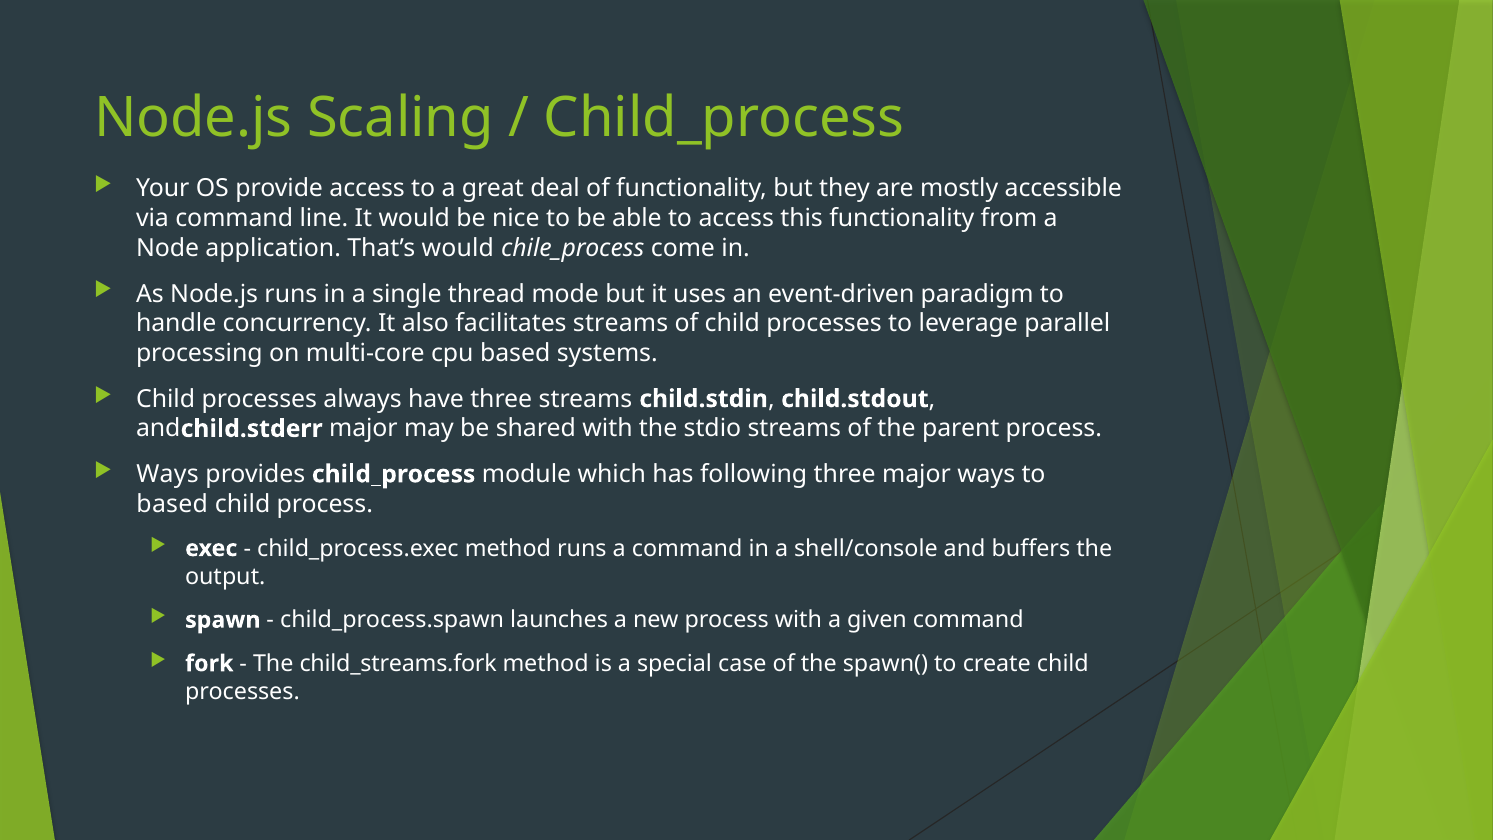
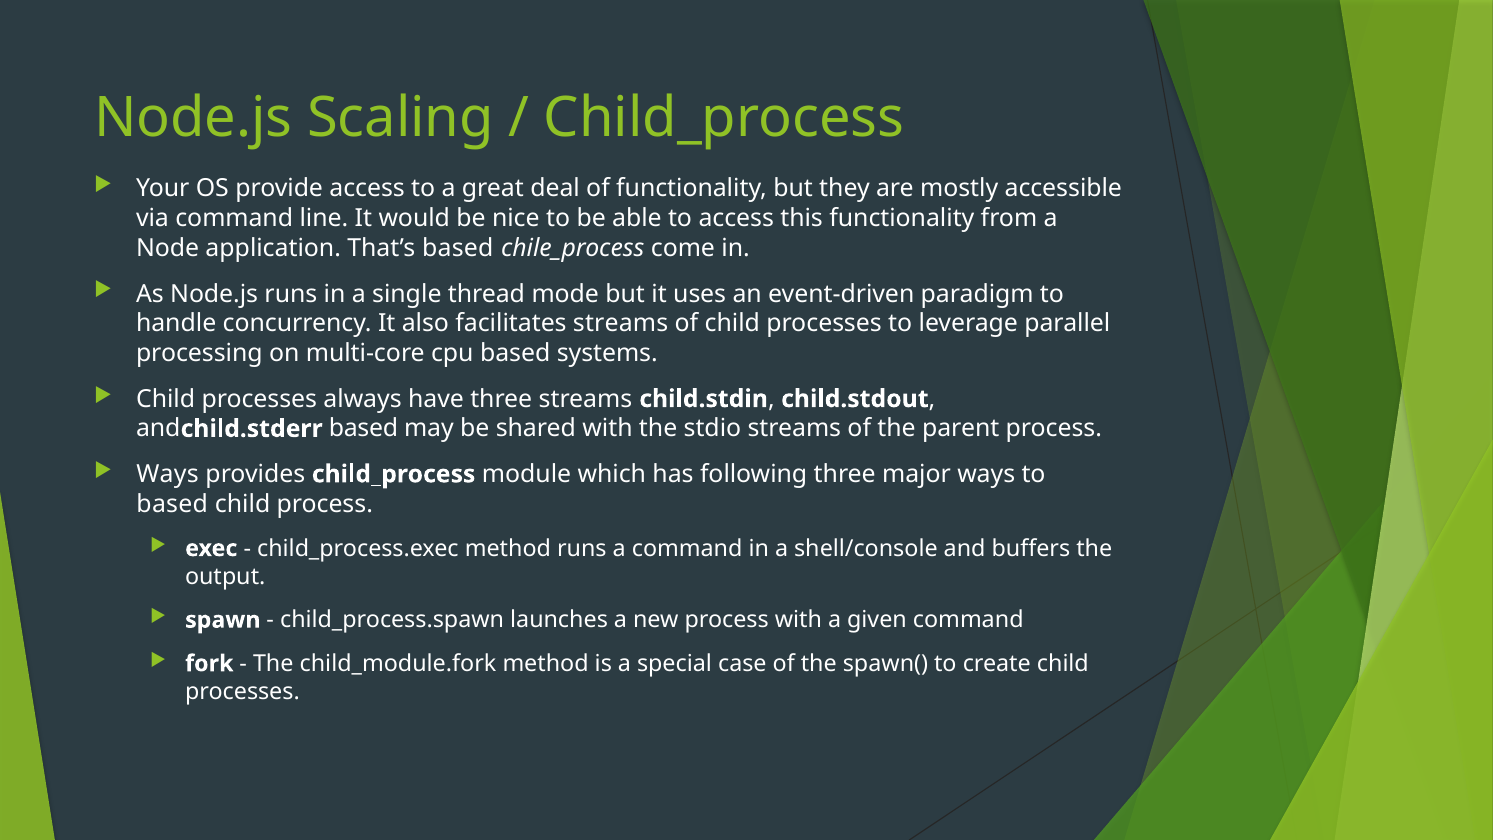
That’s would: would -> based
andchild.stderr major: major -> based
child_streams.fork: child_streams.fork -> child_module.fork
